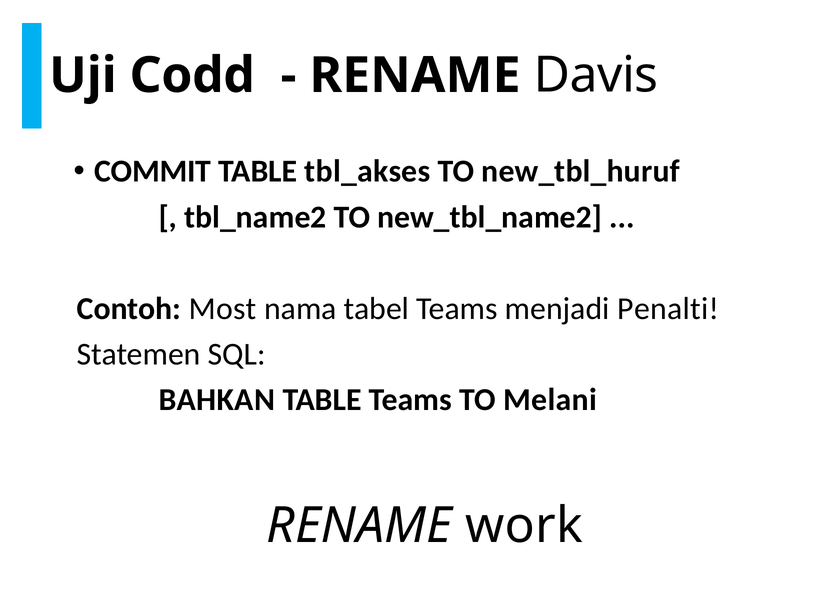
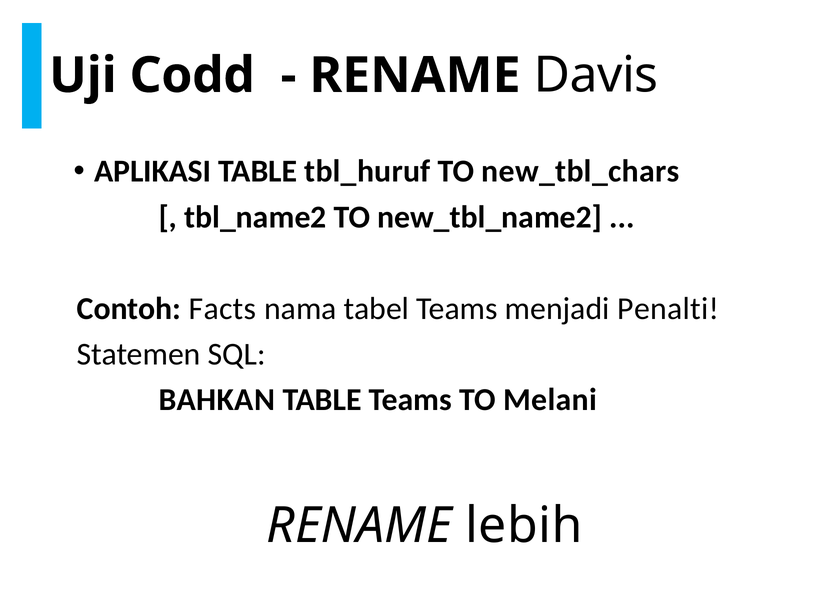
COMMIT: COMMIT -> APLIKASI
tbl_akses: tbl_akses -> tbl_huruf
new_tbl_huruf: new_tbl_huruf -> new_tbl_chars
Most: Most -> Facts
work: work -> lebih
